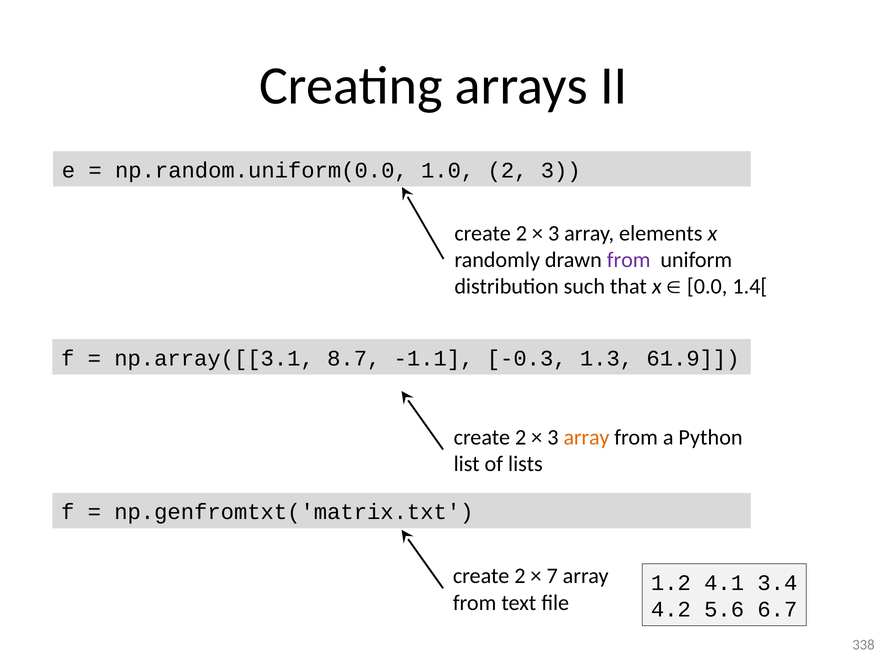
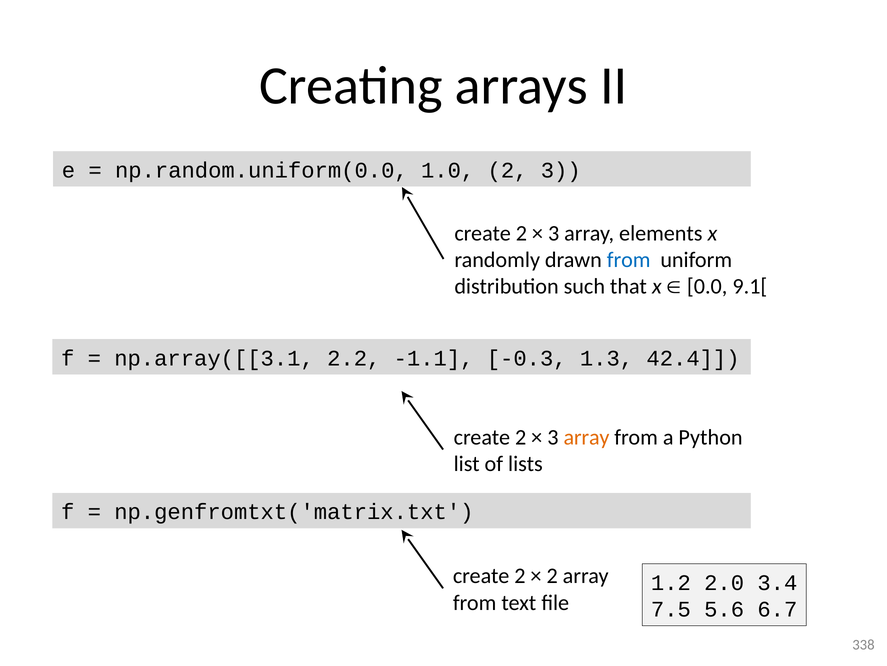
from at (629, 260) colour: purple -> blue
1.4[: 1.4[ -> 9.1[
8.7: 8.7 -> 2.2
61.9: 61.9 -> 42.4
7 at (552, 576): 7 -> 2
4.1: 4.1 -> 2.0
4.2: 4.2 -> 7.5
